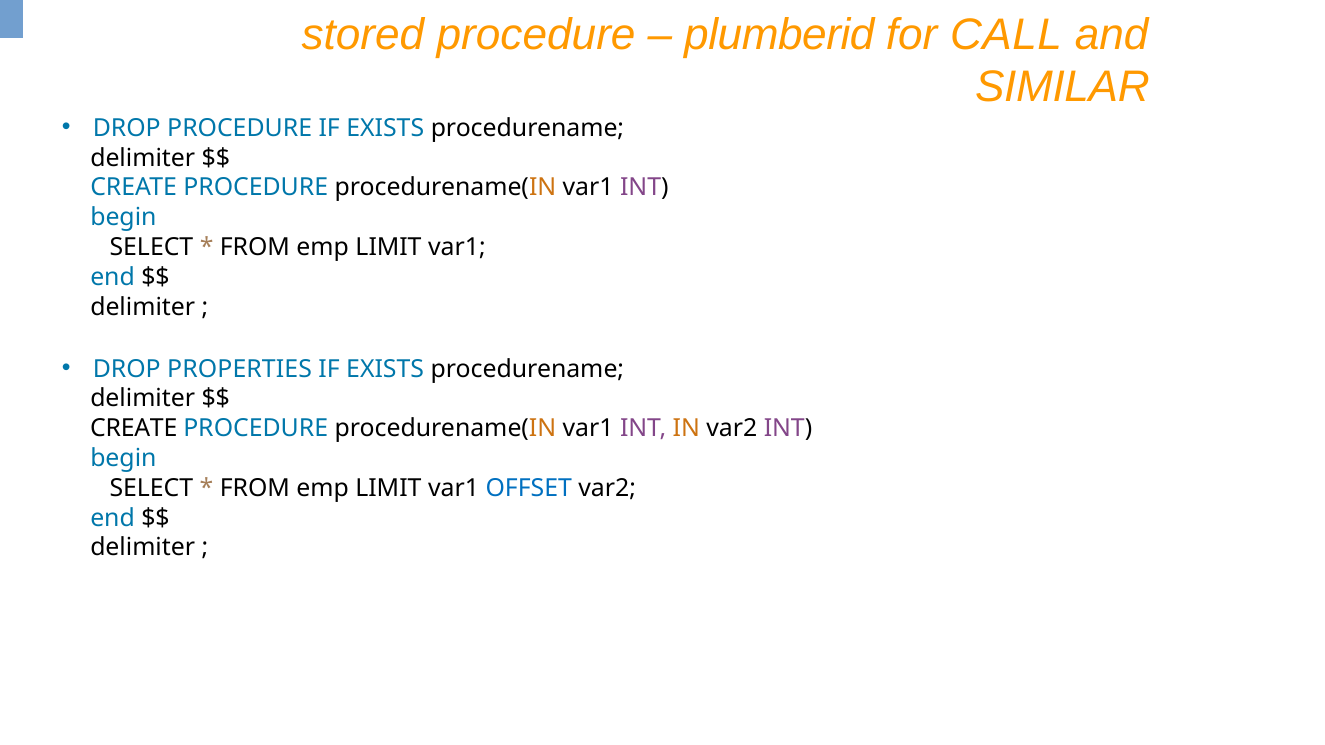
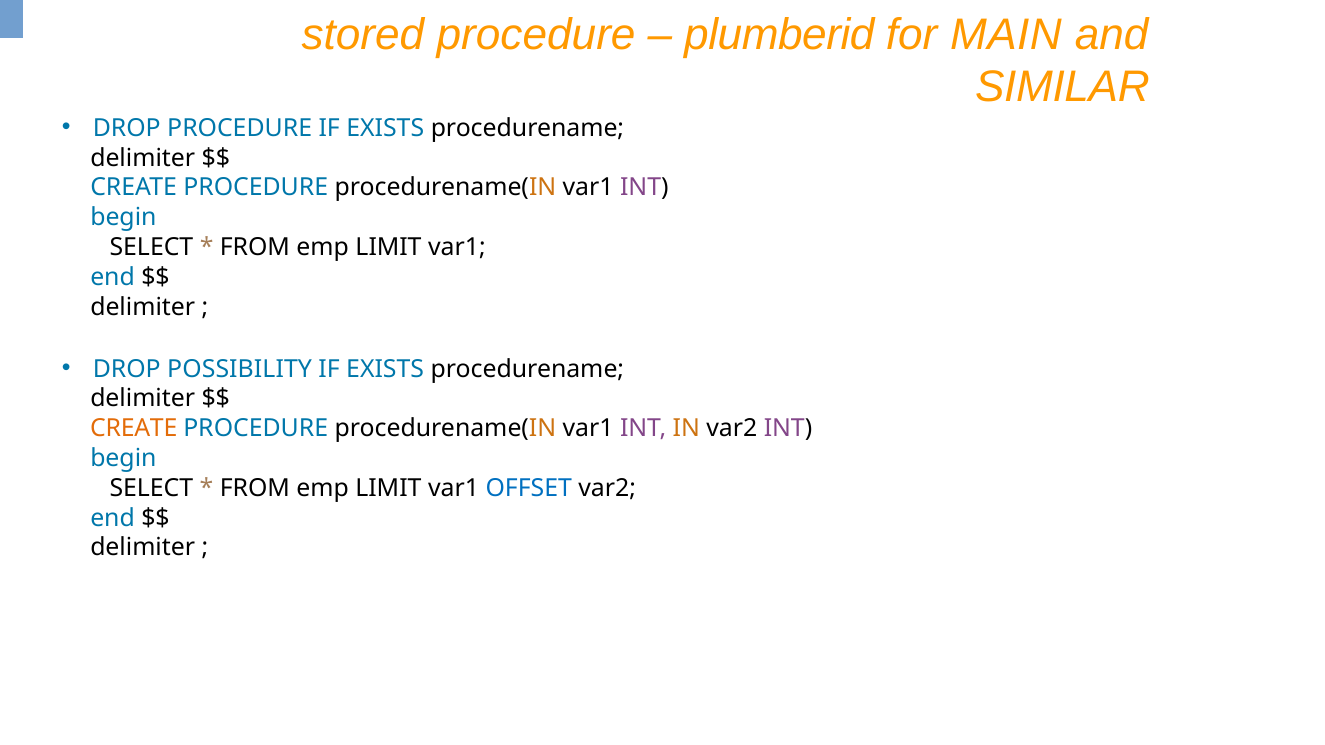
CALL: CALL -> MAIN
PROPERTIES: PROPERTIES -> POSSIBILITY
CREATE at (134, 429) colour: black -> orange
